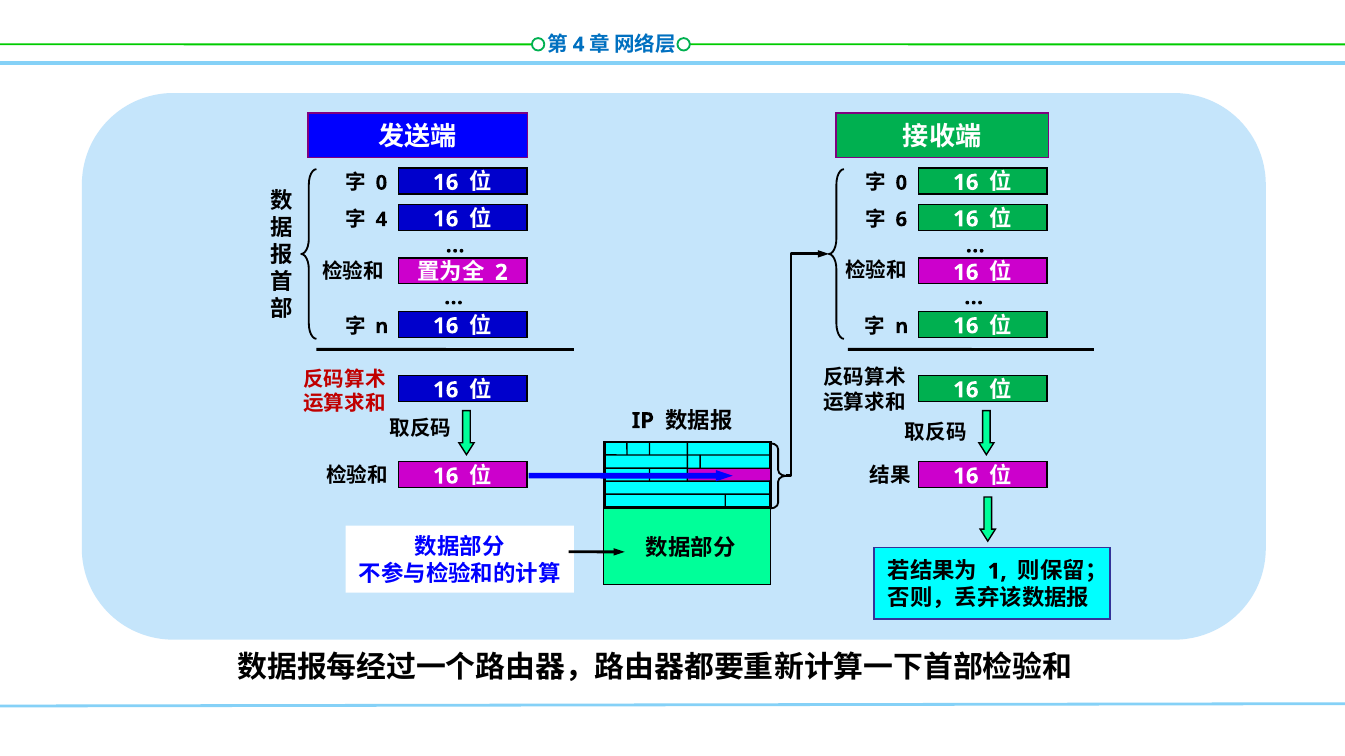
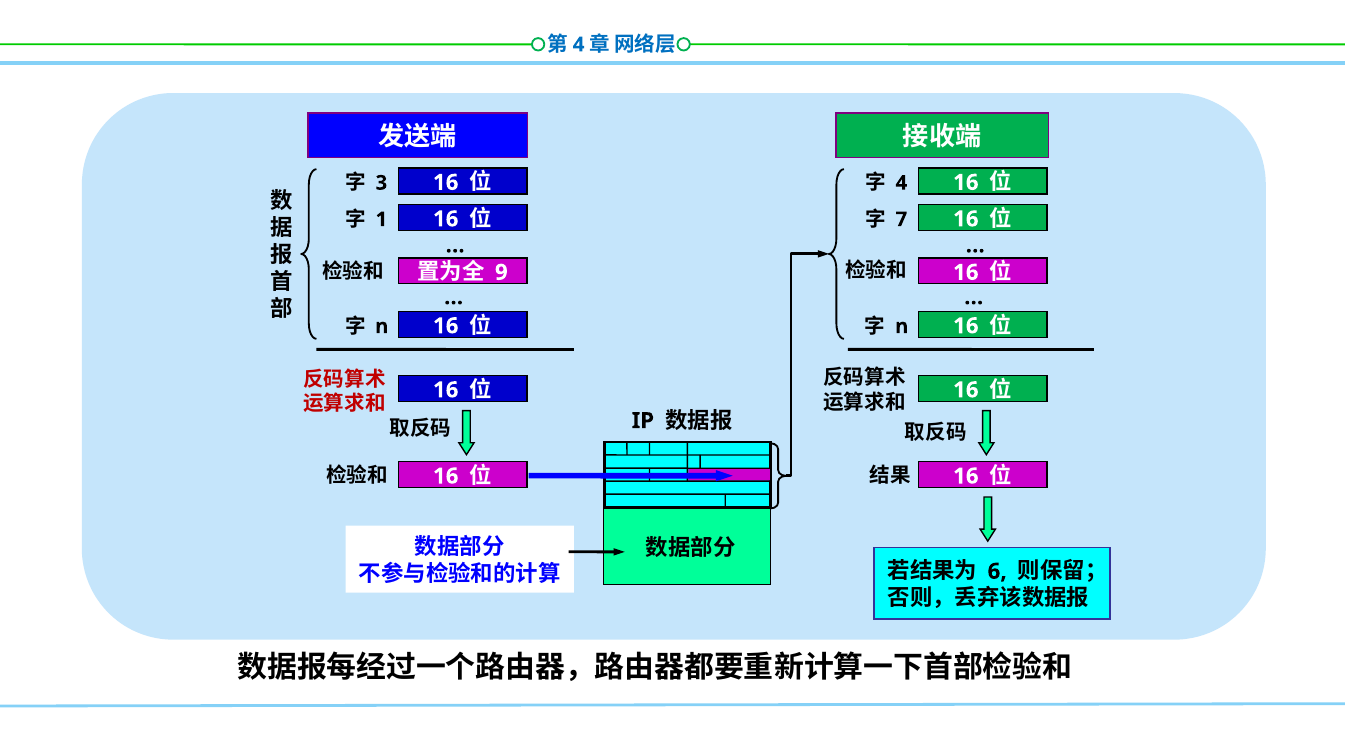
0 at (381, 183): 0 -> 3
0 at (901, 183): 0 -> 4
4 at (381, 220): 4 -> 1
6: 6 -> 7
2: 2 -> 9
1: 1 -> 6
